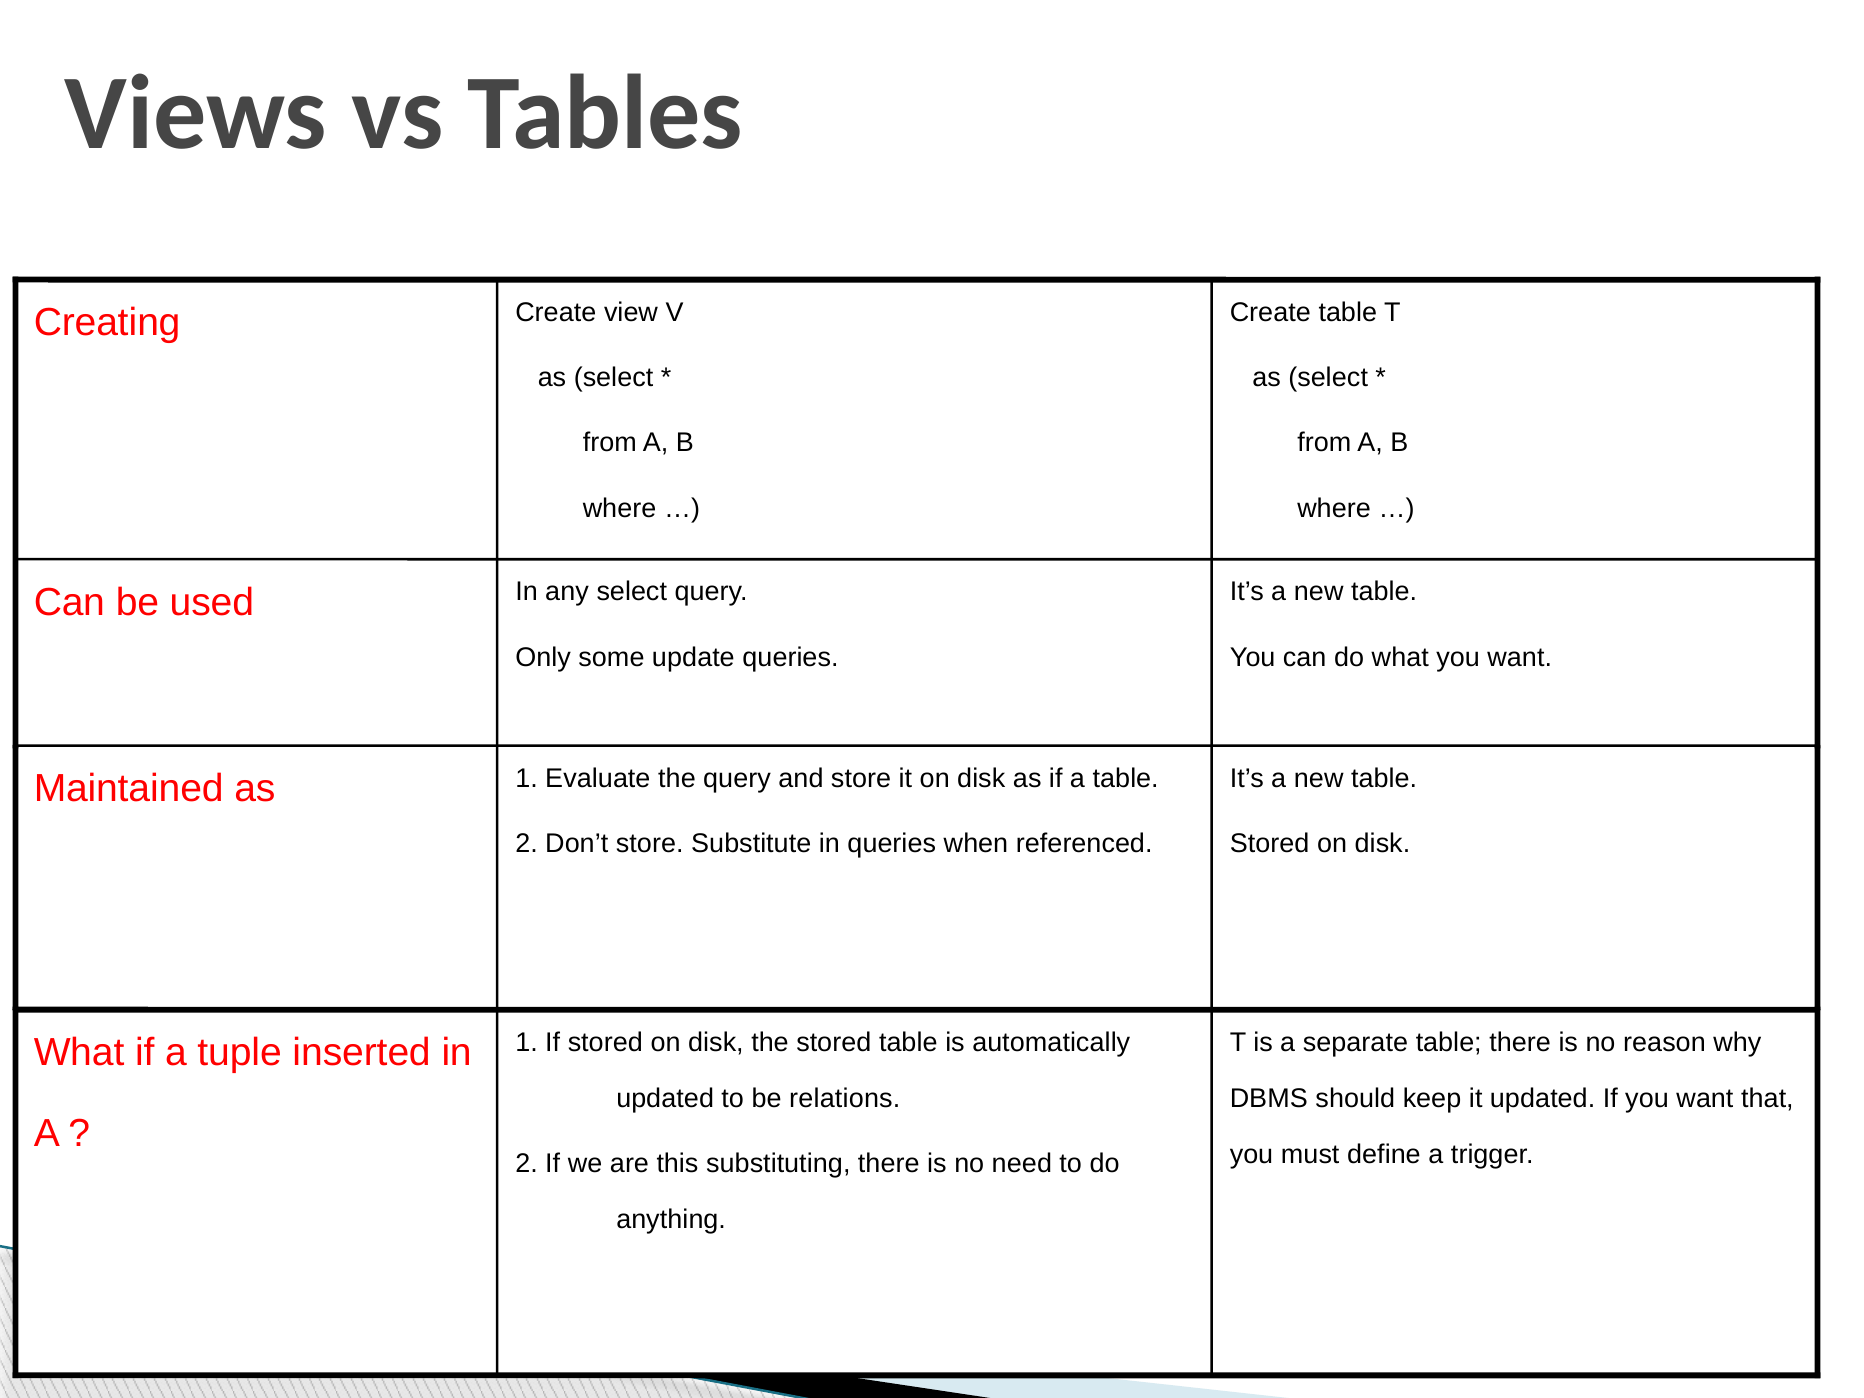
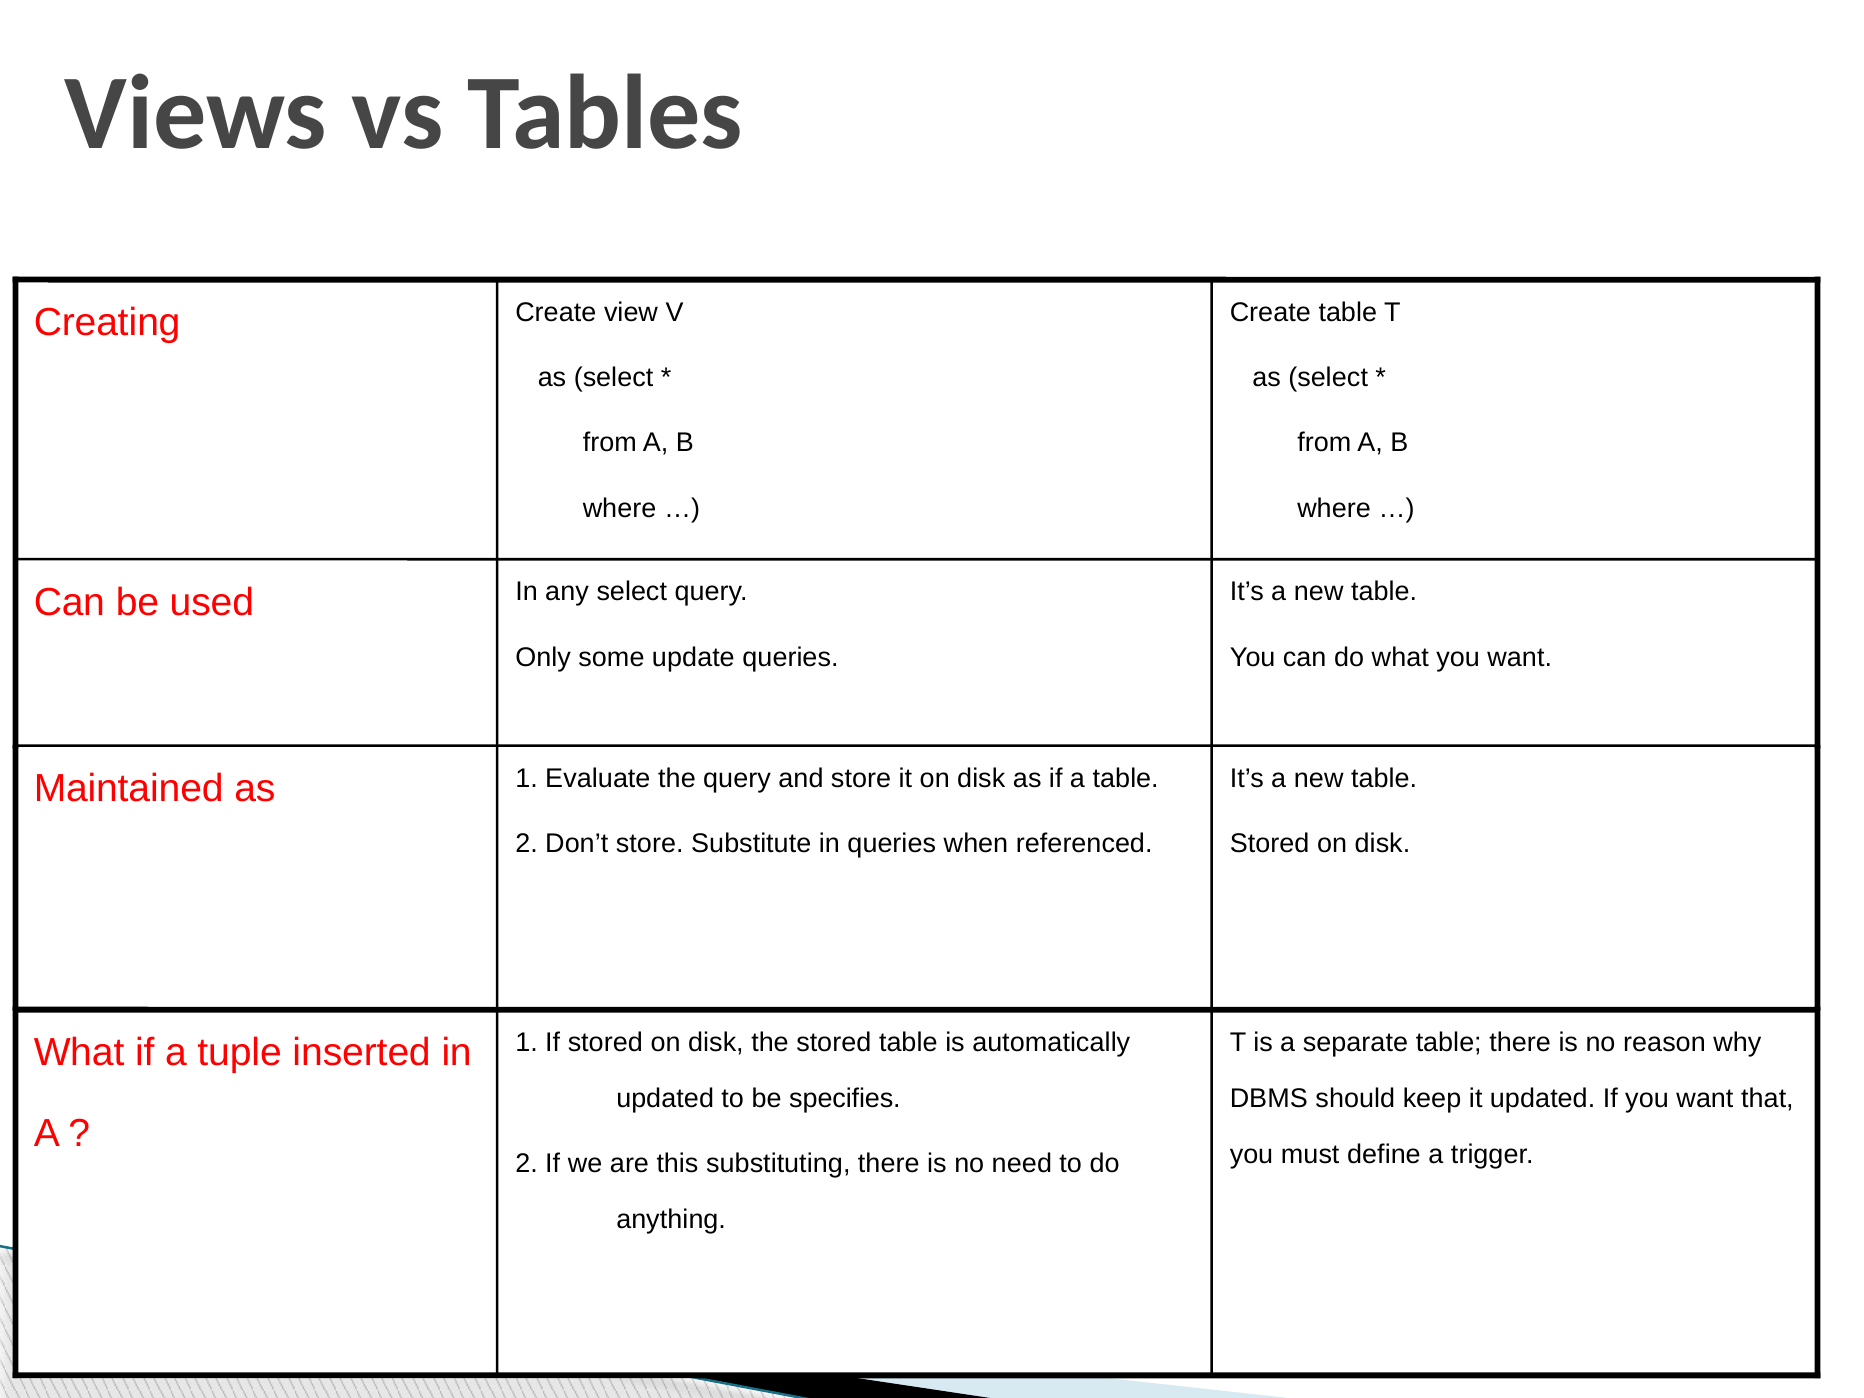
relations: relations -> specifies
